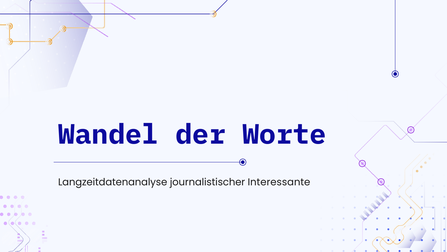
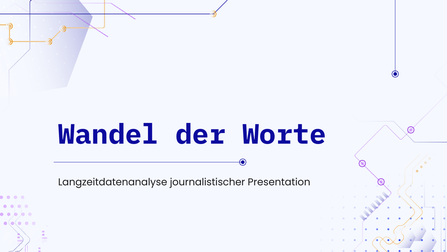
Interessante: Interessante -> Presentation
